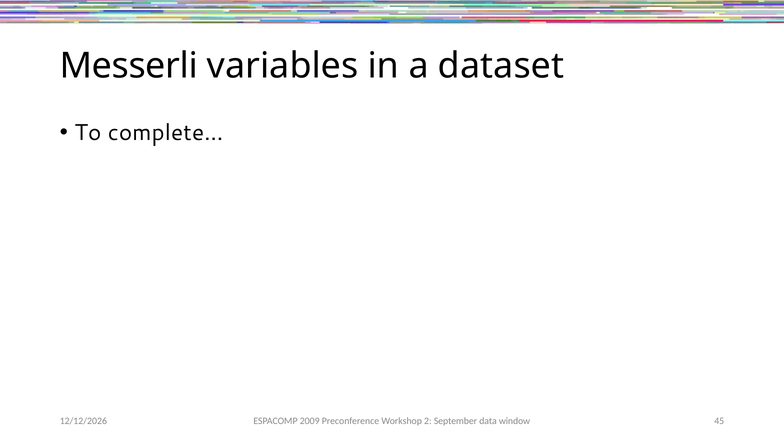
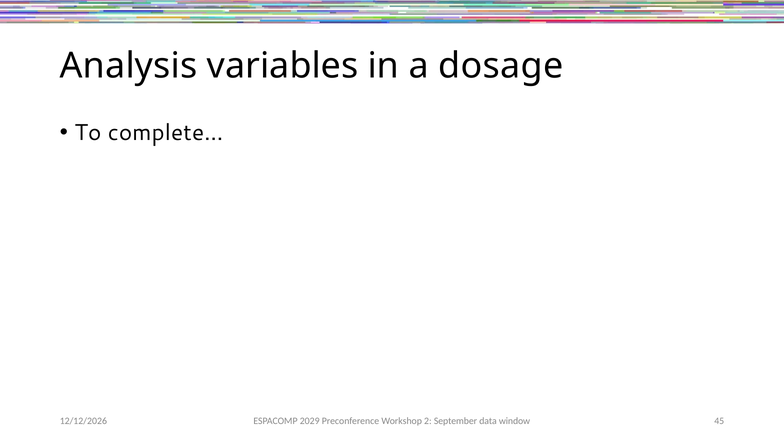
Messerli: Messerli -> Analysis
dataset: dataset -> dosage
2009: 2009 -> 2029
